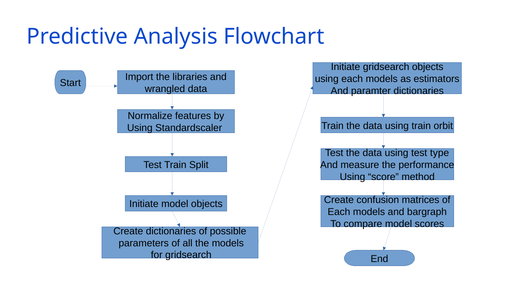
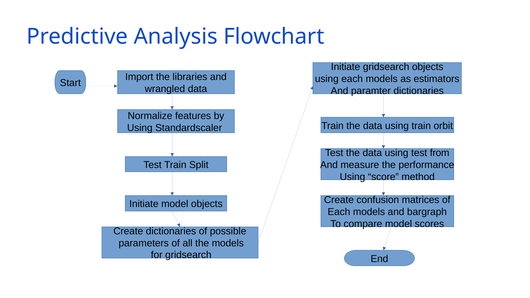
type: type -> from
